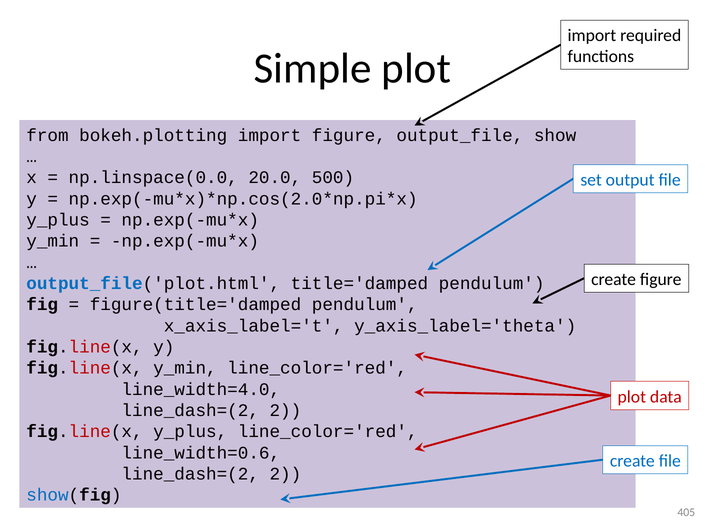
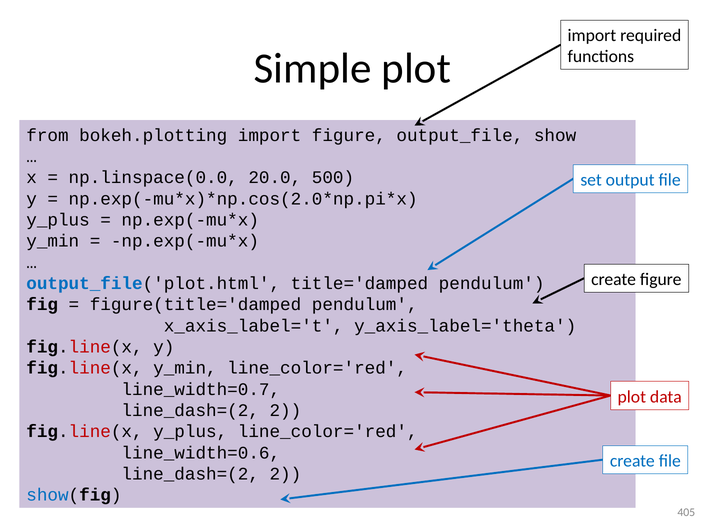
line_width=4.0: line_width=4.0 -> line_width=0.7
